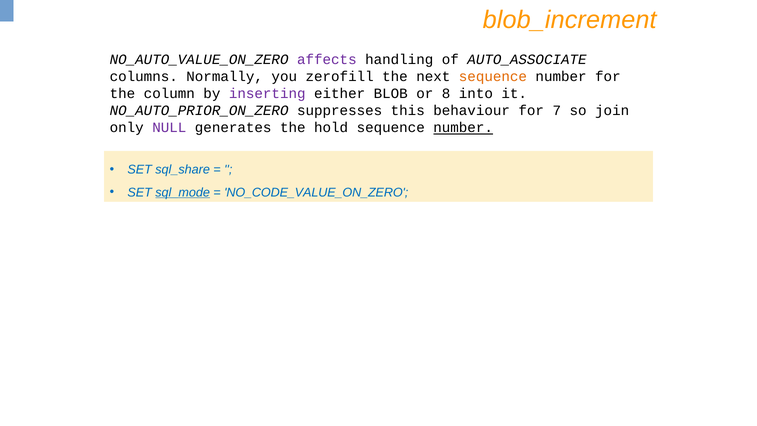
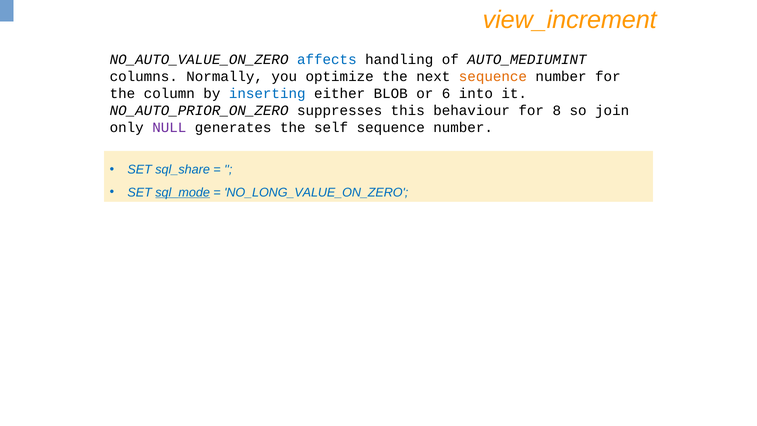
blob_increment: blob_increment -> view_increment
affects colour: purple -> blue
AUTO_ASSOCIATE: AUTO_ASSOCIATE -> AUTO_MEDIUMINT
zerofill: zerofill -> optimize
inserting colour: purple -> blue
8: 8 -> 6
7: 7 -> 8
hold: hold -> self
number at (463, 128) underline: present -> none
NO_CODE_VALUE_ON_ZERO: NO_CODE_VALUE_ON_ZERO -> NO_LONG_VALUE_ON_ZERO
